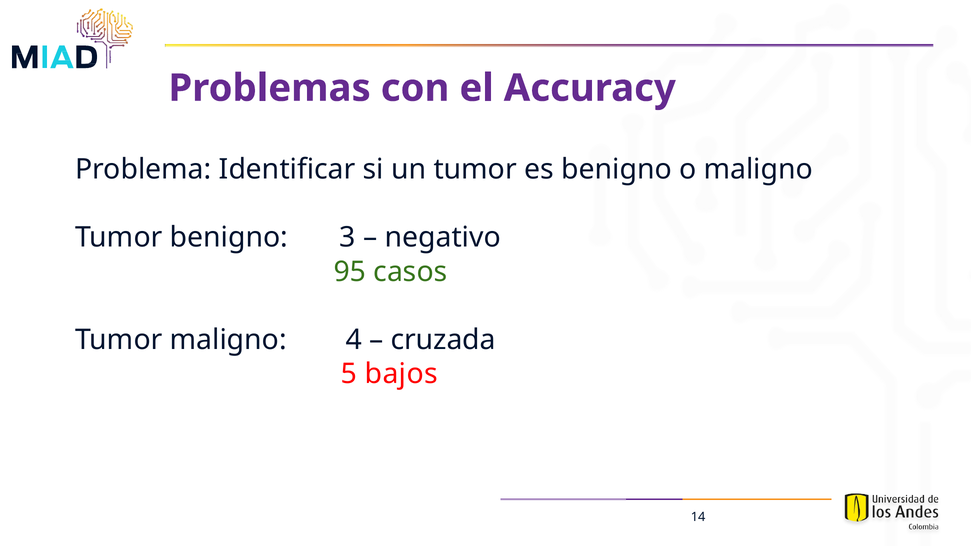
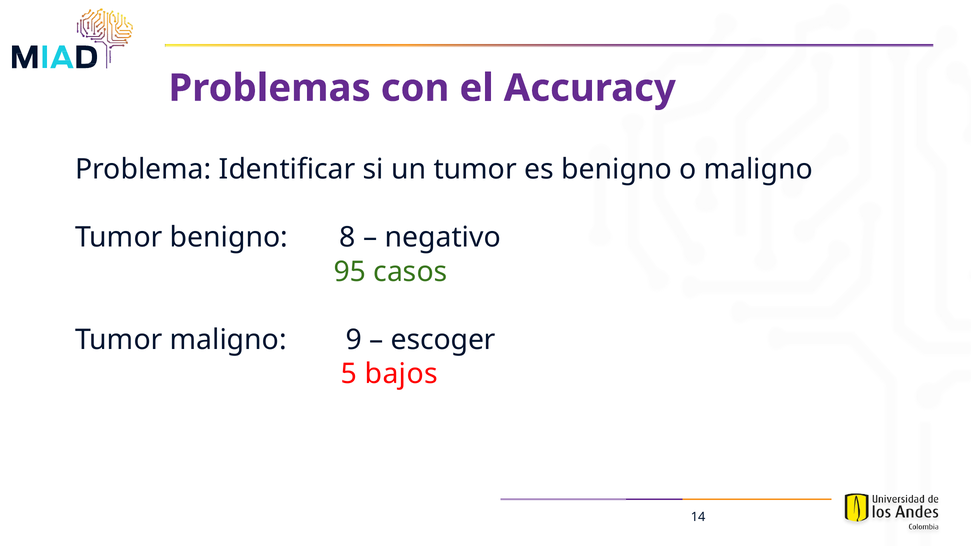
3: 3 -> 8
4: 4 -> 9
cruzada: cruzada -> escoger
